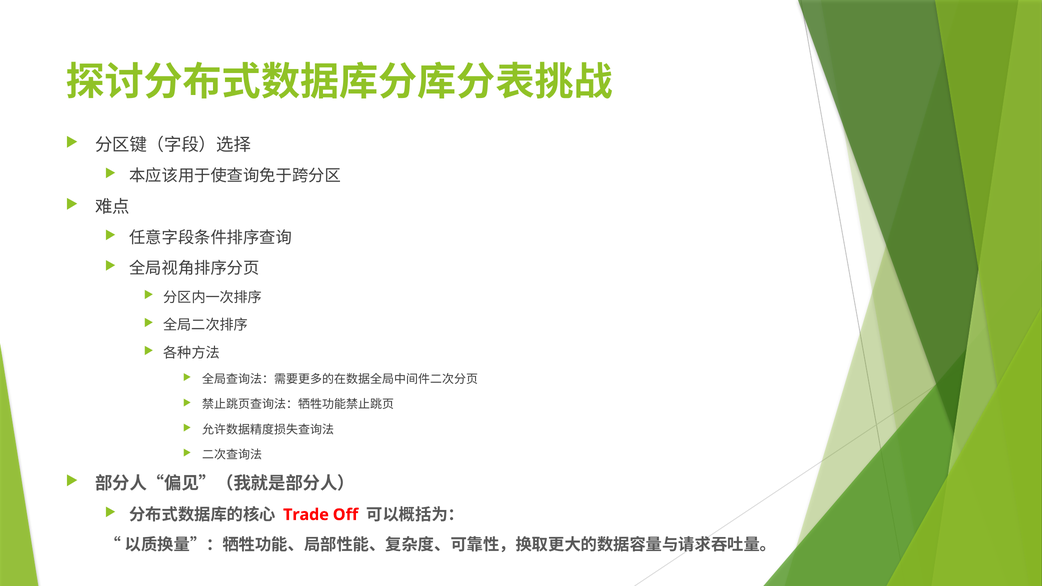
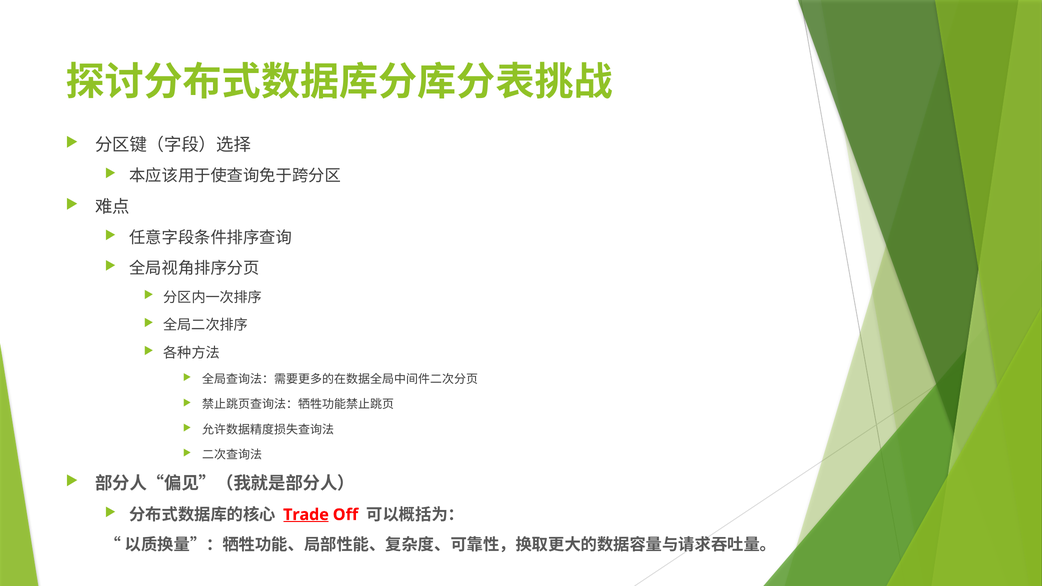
Trade underline: none -> present
